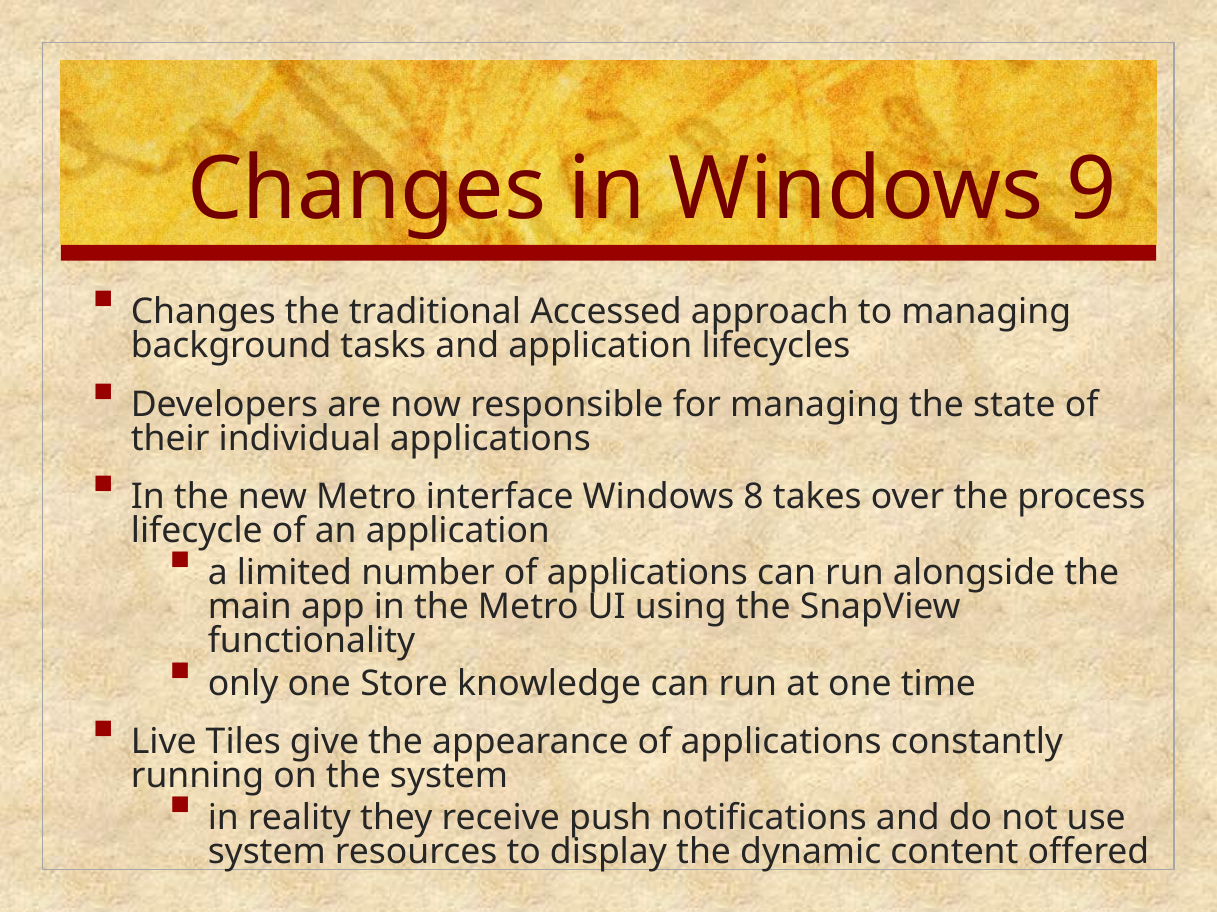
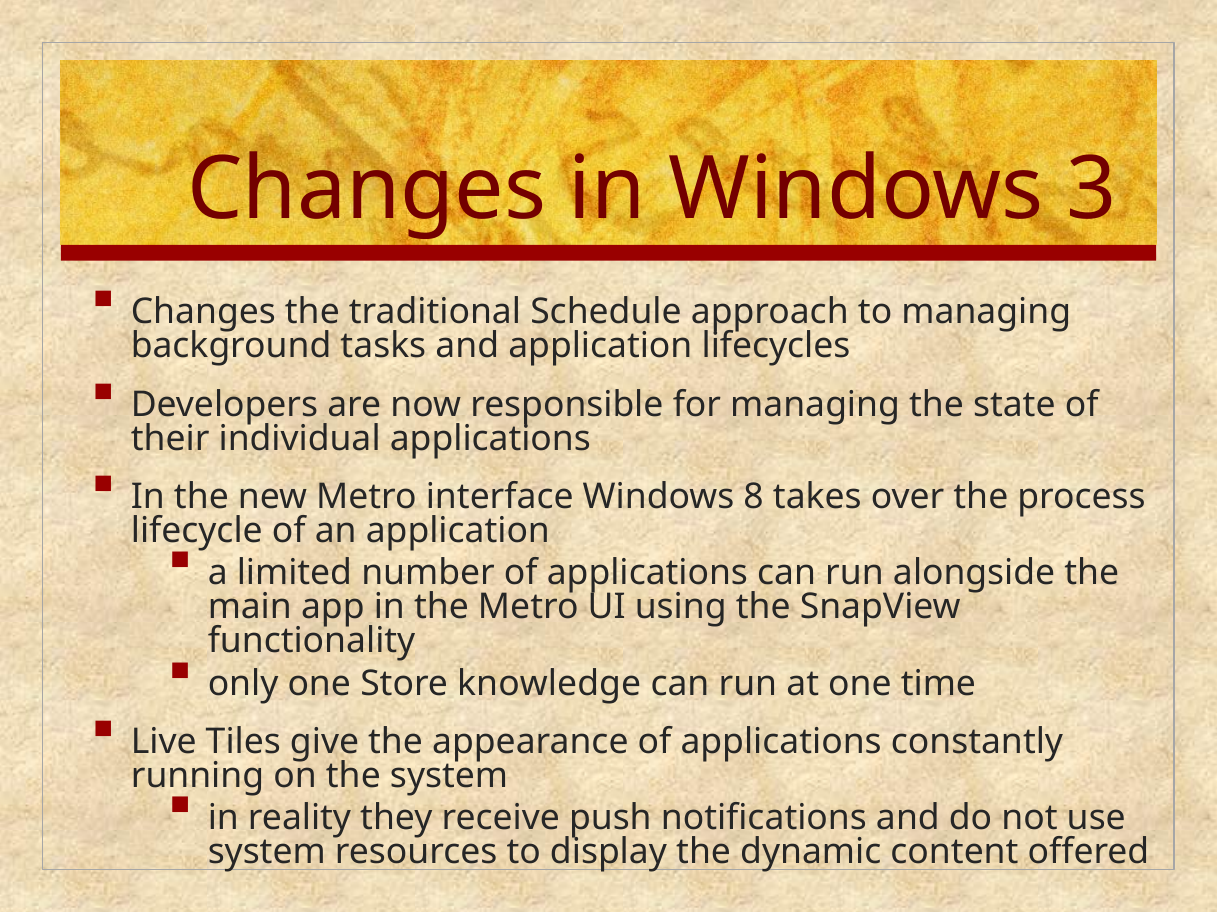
9: 9 -> 3
Accessed: Accessed -> Schedule
